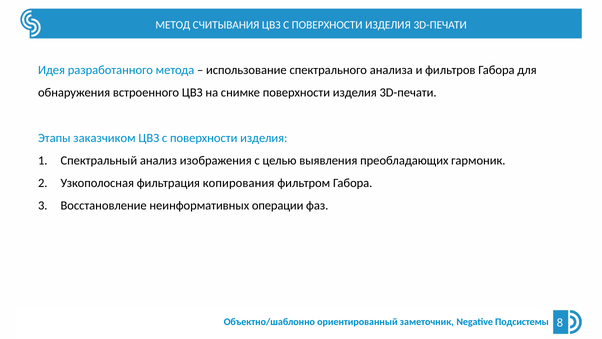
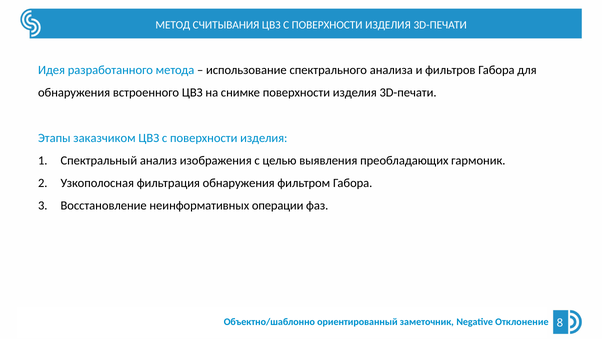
фильтрация копирования: копирования -> обнаружения
Подсистемы: Подсистемы -> Отклонение
